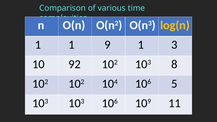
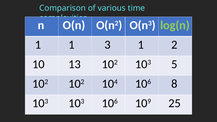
log(n colour: yellow -> light green
9: 9 -> 3
3: 3 -> 2
92: 92 -> 13
8: 8 -> 5
5: 5 -> 8
11: 11 -> 25
